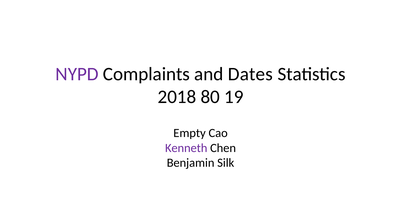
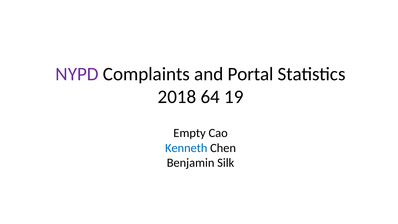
Dates: Dates -> Portal
80: 80 -> 64
Kenneth colour: purple -> blue
